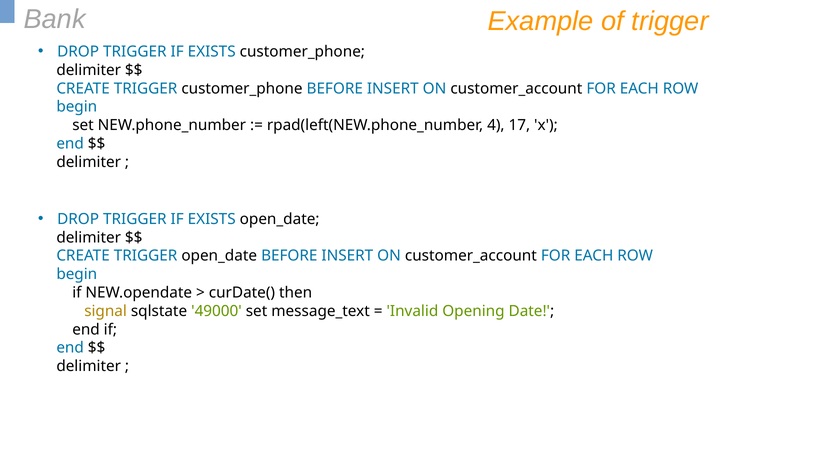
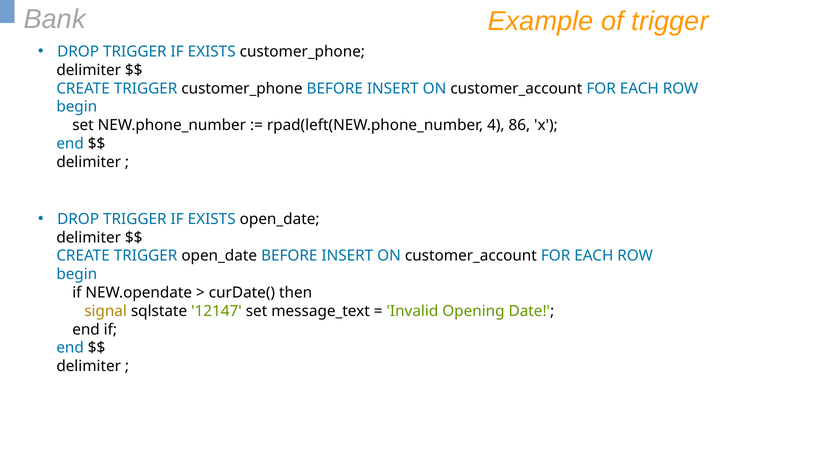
17: 17 -> 86
49000: 49000 -> 12147
